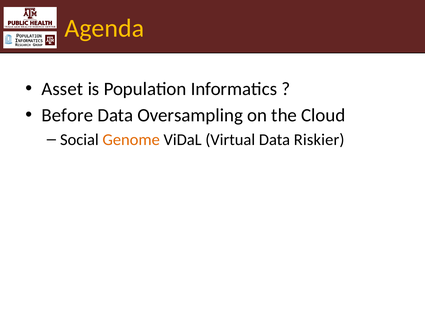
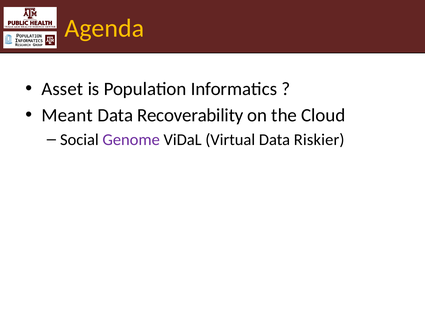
Before: Before -> Meant
Oversampling: Oversampling -> Recoverability
Genome colour: orange -> purple
